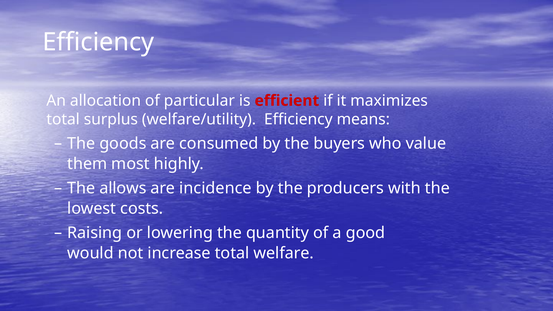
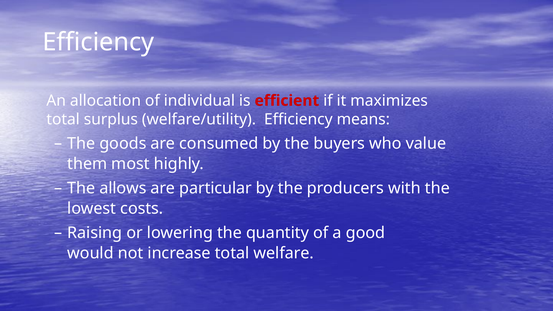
particular: particular -> individual
incidence: incidence -> particular
